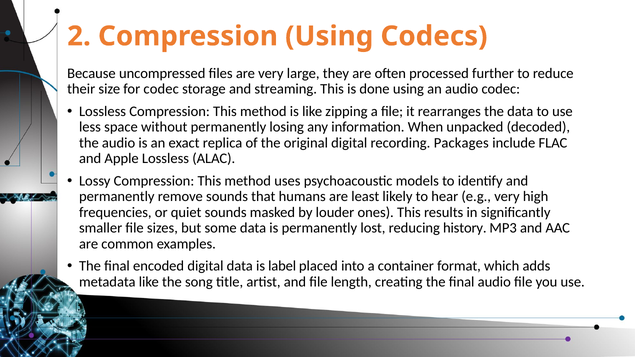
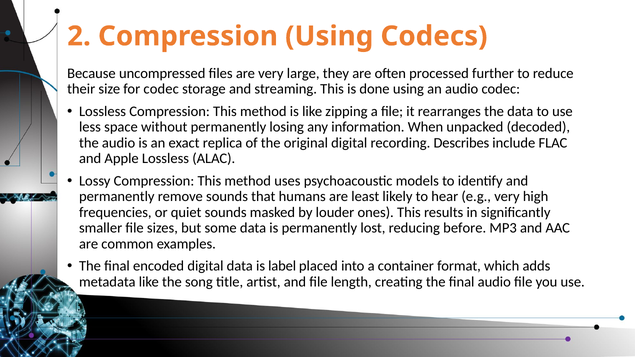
Packages: Packages -> Describes
history: history -> before
